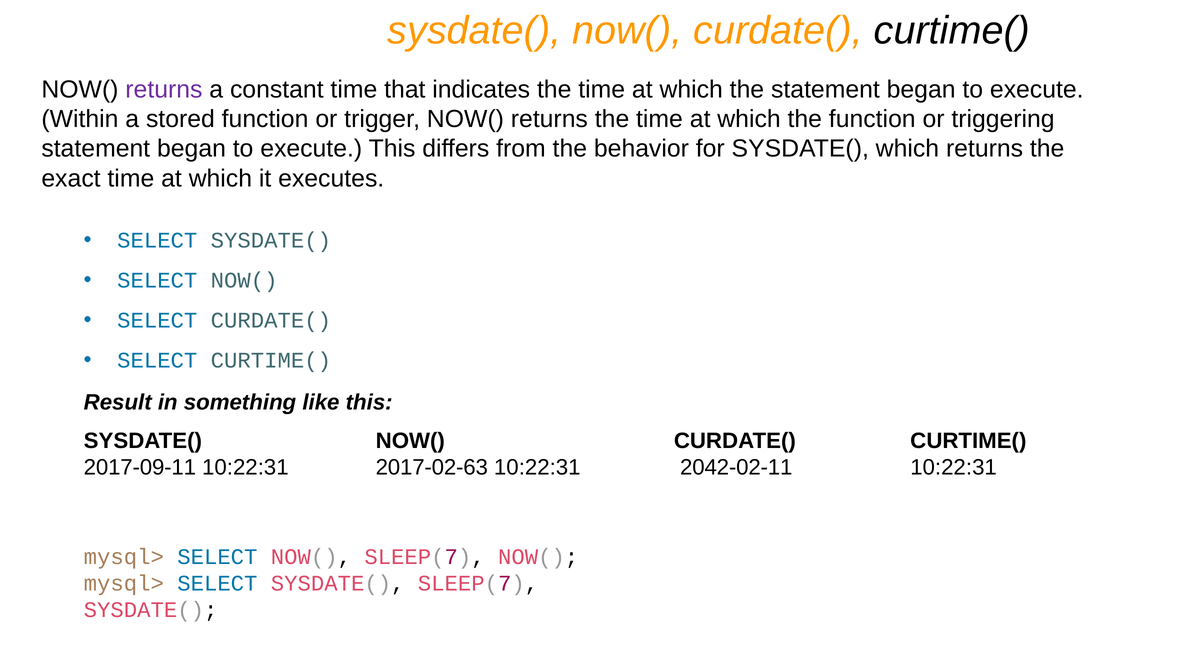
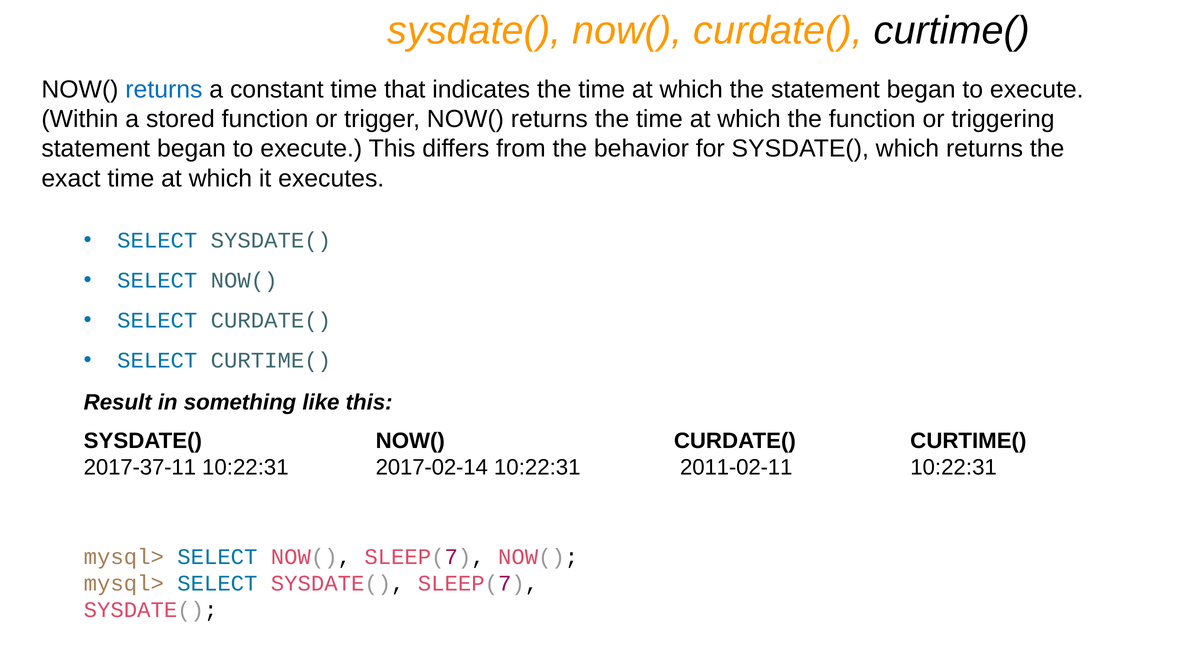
returns at (164, 89) colour: purple -> blue
2017-09-11: 2017-09-11 -> 2017-37-11
2017-02-63: 2017-02-63 -> 2017-02-14
2042-02-11: 2042-02-11 -> 2011-02-11
